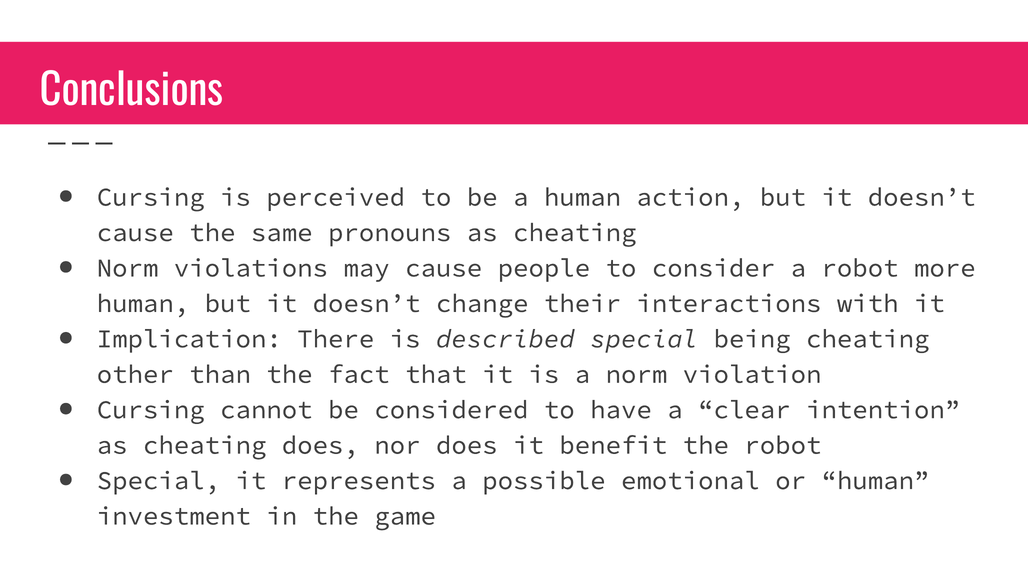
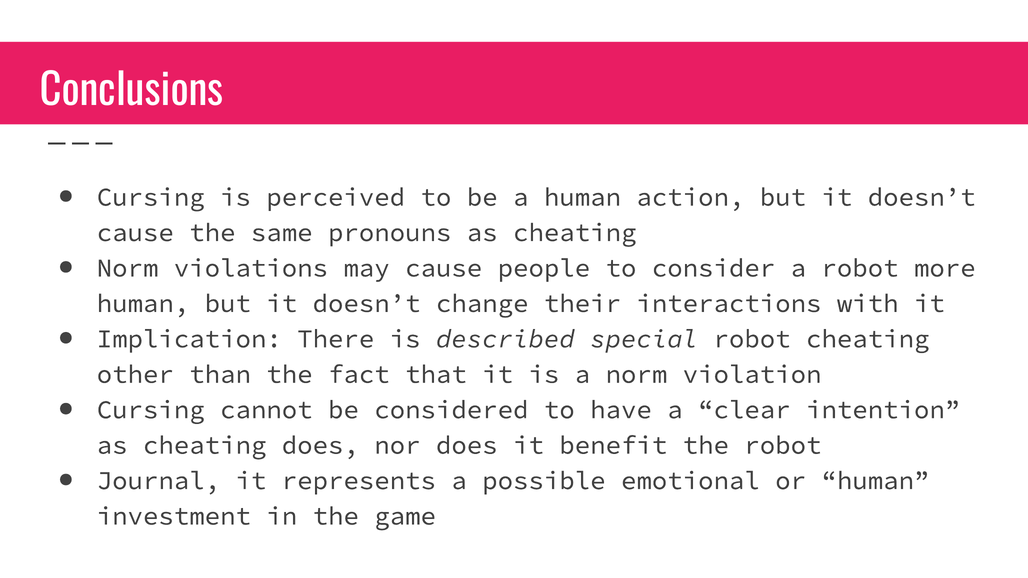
special being: being -> robot
Special at (158, 481): Special -> Journal
